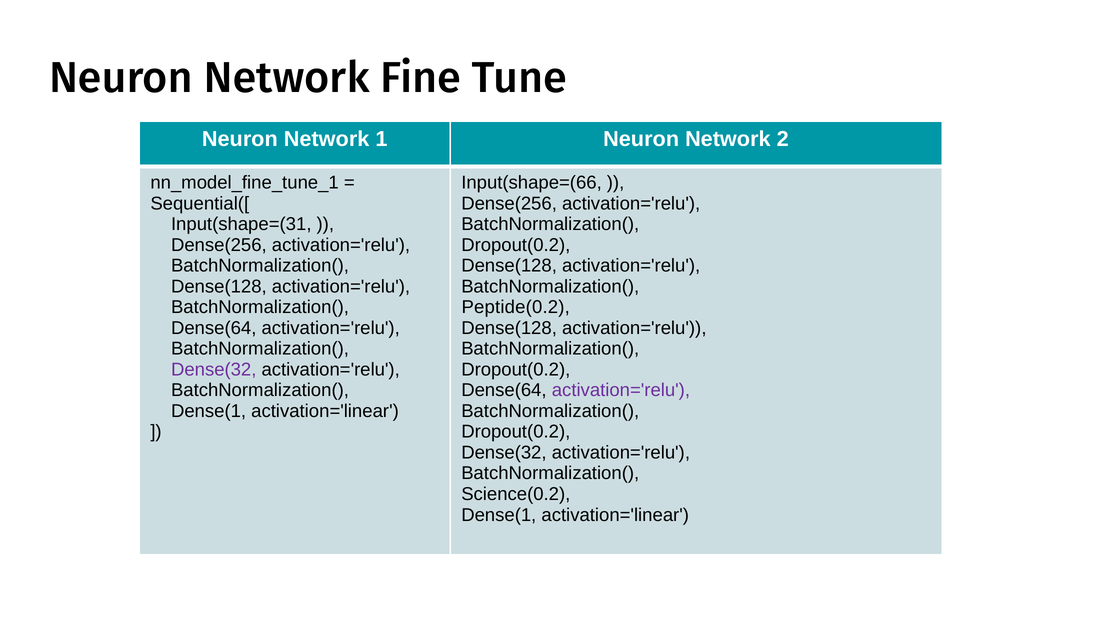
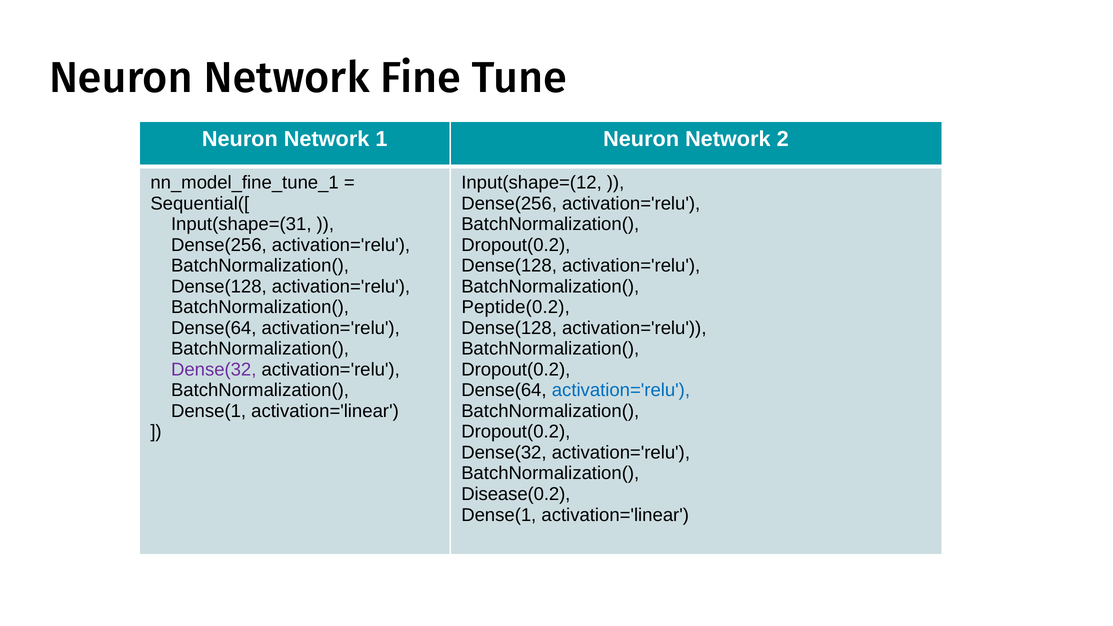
Input(shape=(66: Input(shape=(66 -> Input(shape=(12
activation='relu at (621, 390) colour: purple -> blue
Science(0.2: Science(0.2 -> Disease(0.2
